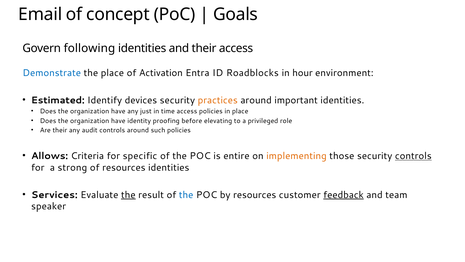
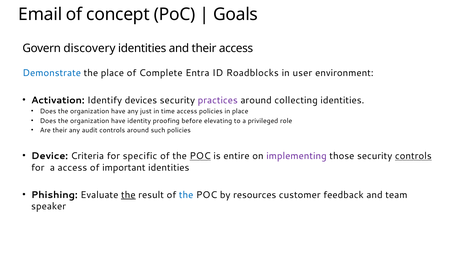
following: following -> discovery
Activation: Activation -> Complete
hour: hour -> user
Estimated: Estimated -> Activation
practices colour: orange -> purple
important: important -> collecting
Allows: Allows -> Device
POC at (200, 156) underline: none -> present
implementing colour: orange -> purple
a strong: strong -> access
of resources: resources -> important
Services: Services -> Phishing
feedback underline: present -> none
